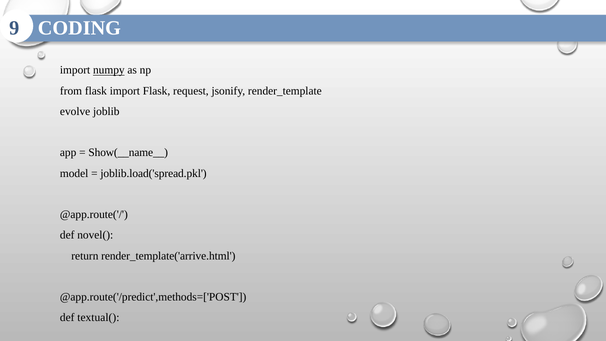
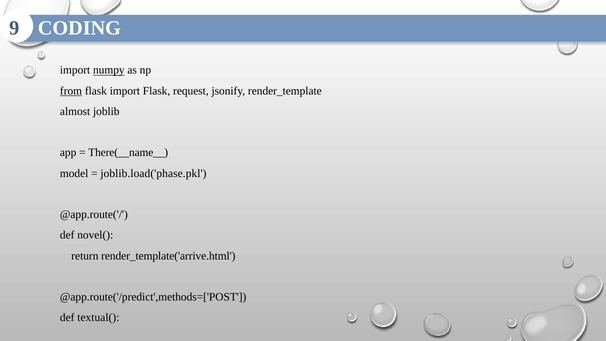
from underline: none -> present
evolve: evolve -> almost
Show(__name__: Show(__name__ -> There(__name__
joblib.load('spread.pkl: joblib.load('spread.pkl -> joblib.load('phase.pkl
